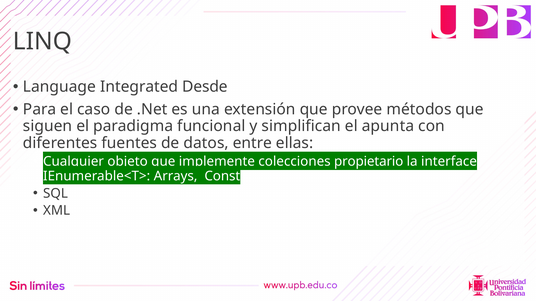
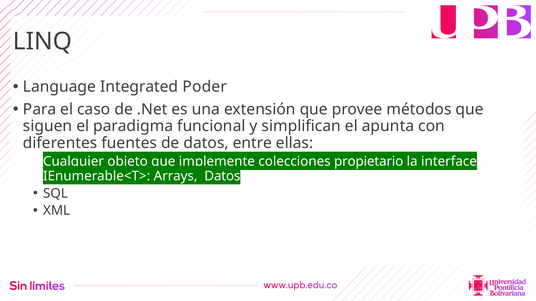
Desde: Desde -> Poder
Arrays Const: Const -> Datos
